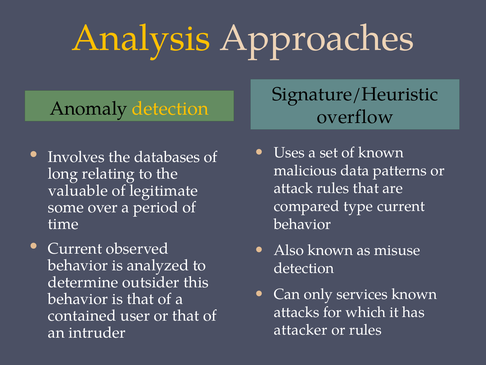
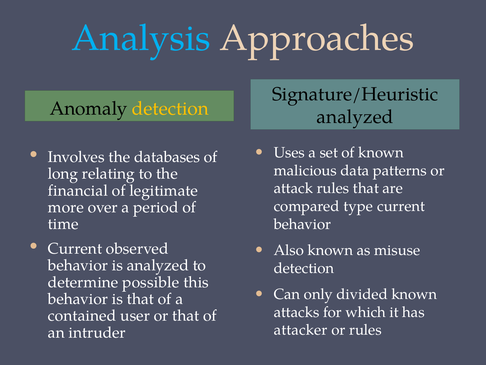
Analysis colour: yellow -> light blue
overflow at (355, 117): overflow -> analyzed
valuable: valuable -> financial
some: some -> more
outsider: outsider -> possible
services: services -> divided
